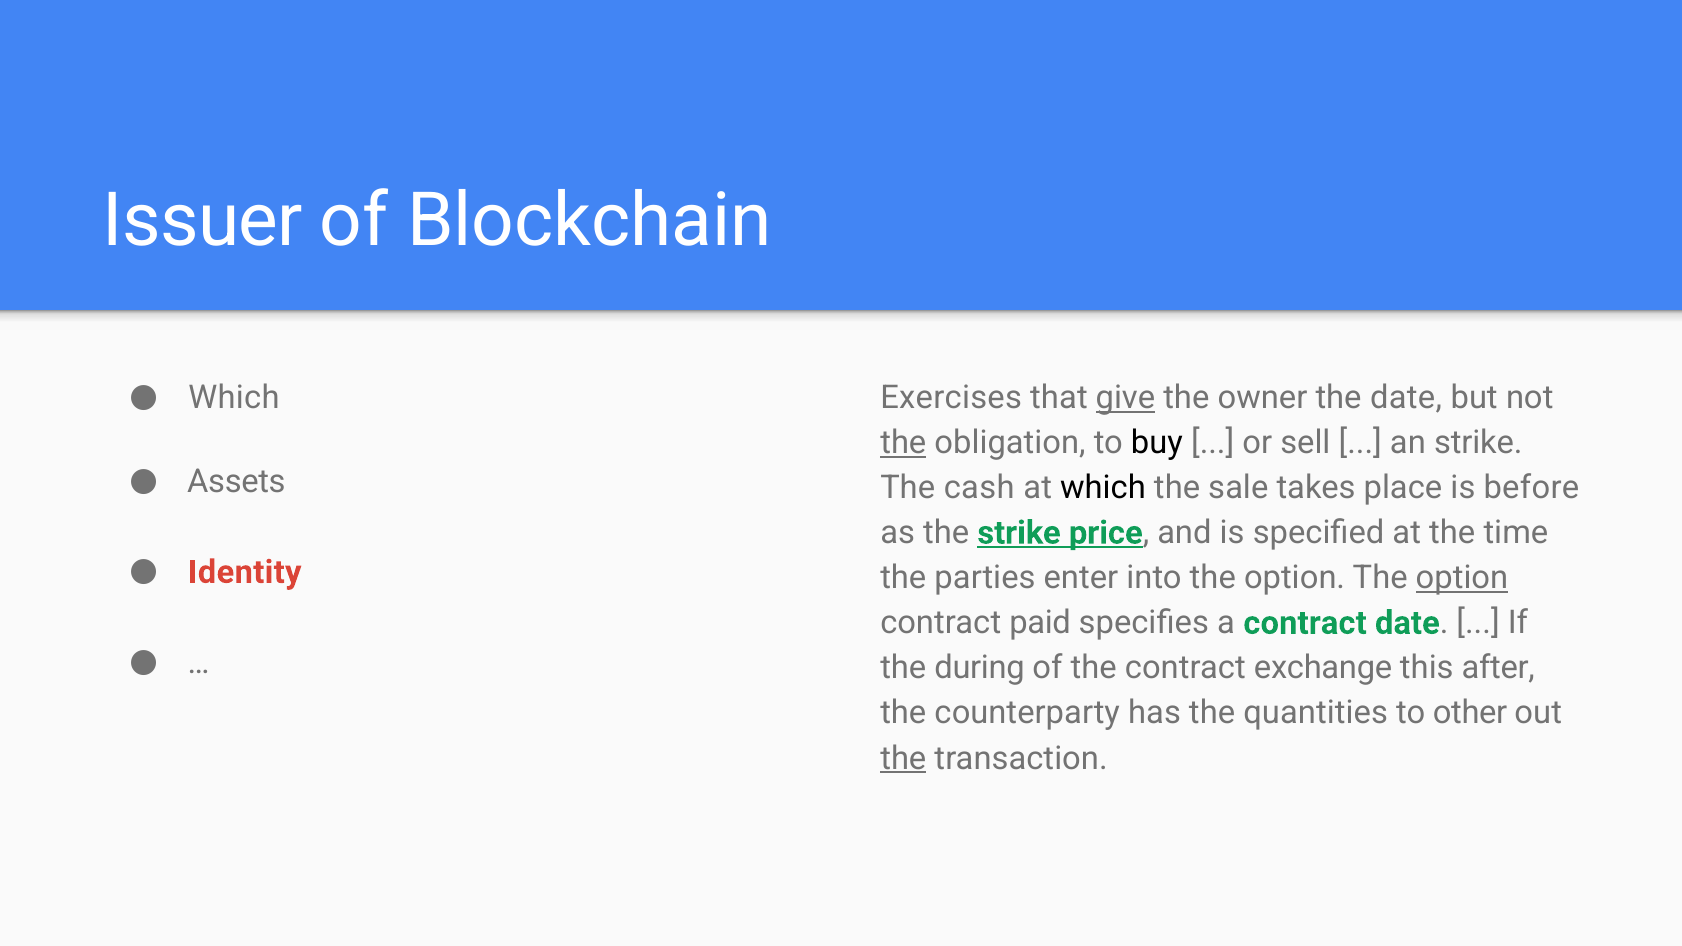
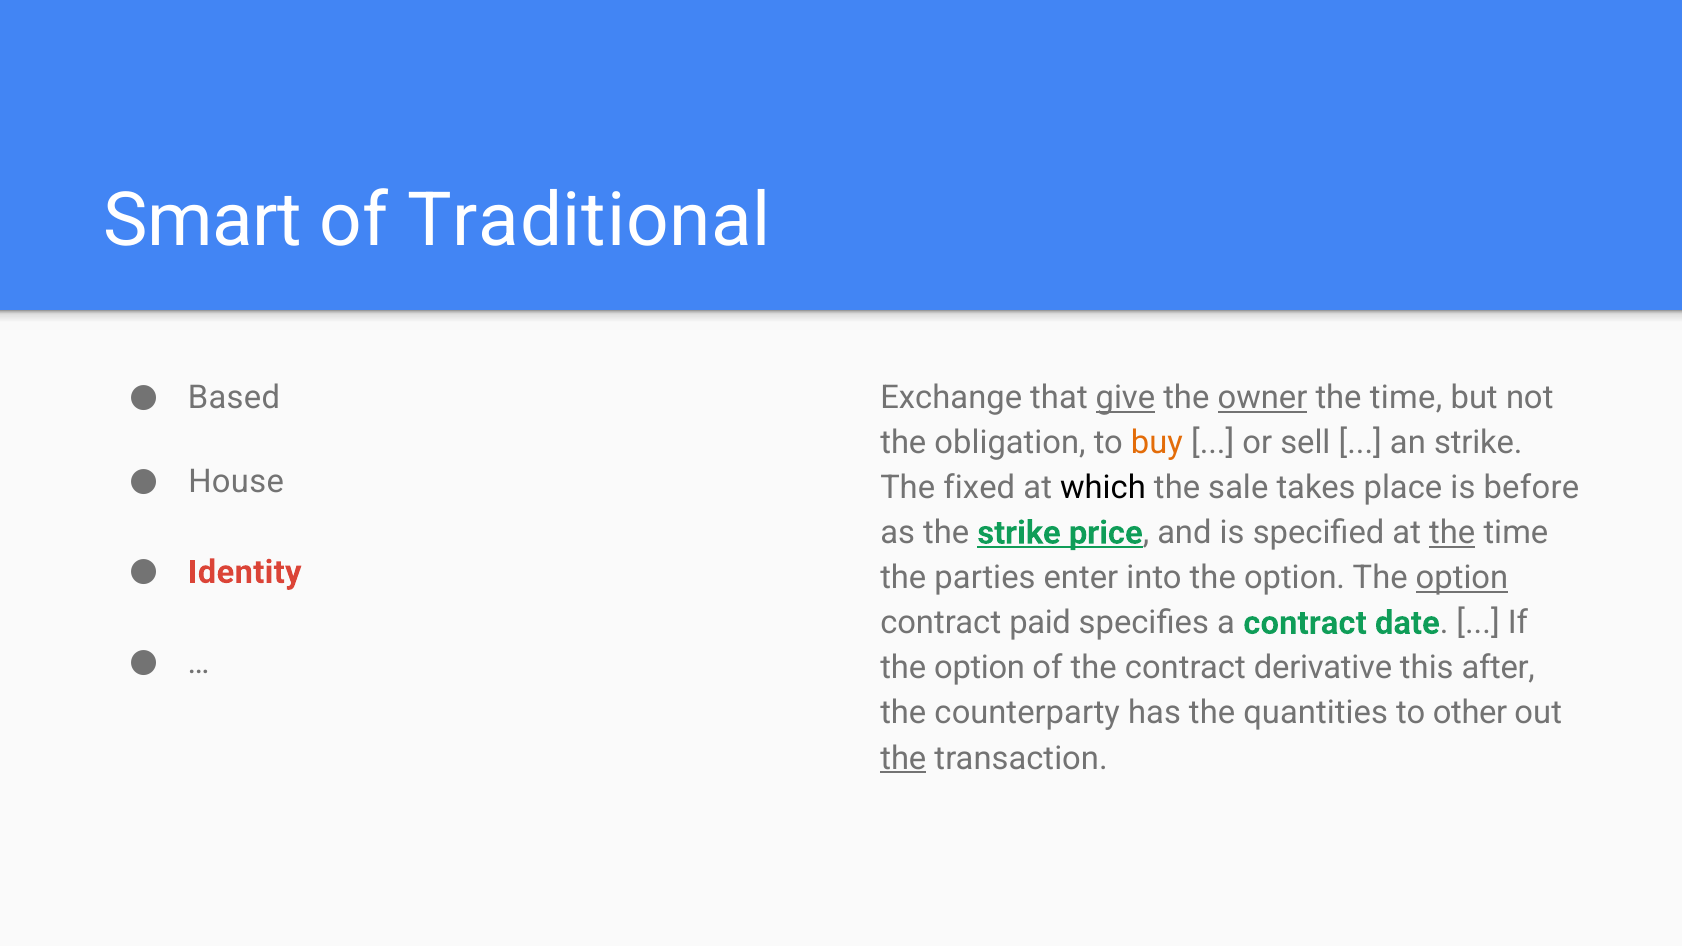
Issuer: Issuer -> Smart
Blockchain: Blockchain -> Traditional
Which at (234, 398): Which -> Based
Exercises: Exercises -> Exchange
owner underline: none -> present
date at (1406, 398): date -> time
the at (903, 443) underline: present -> none
buy colour: black -> orange
Assets: Assets -> House
cash: cash -> fixed
the at (1452, 533) underline: none -> present
during at (980, 668): during -> option
exchange: exchange -> derivative
